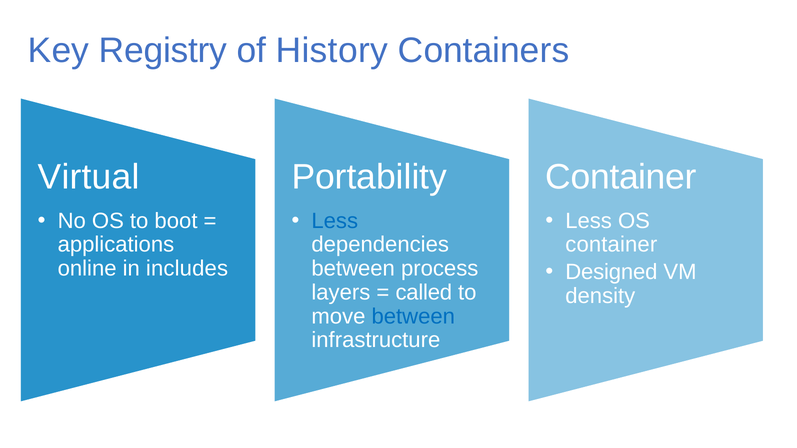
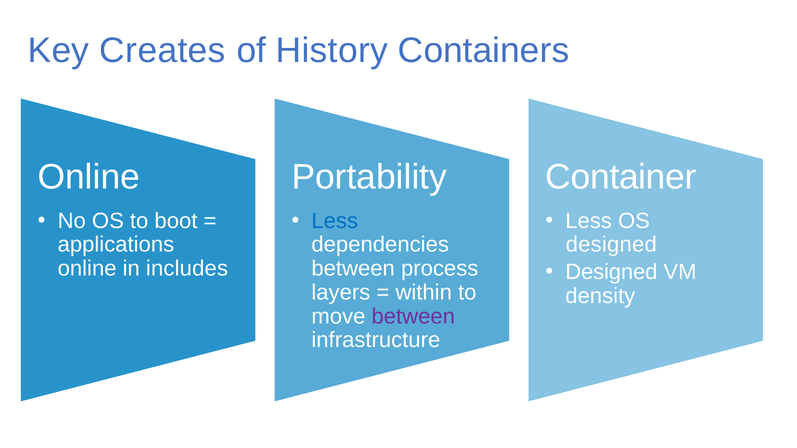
Registry: Registry -> Creates
Virtual at (89, 177): Virtual -> Online
container at (611, 245): container -> designed
called: called -> within
between at (413, 317) colour: blue -> purple
